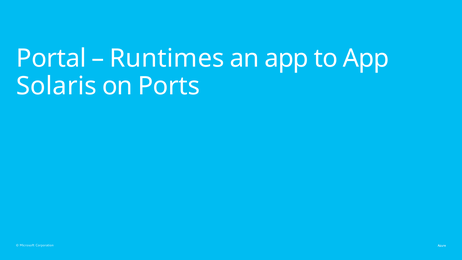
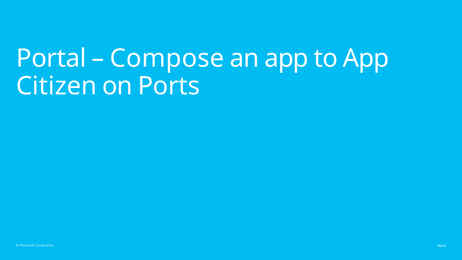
Runtimes: Runtimes -> Compose
Solaris: Solaris -> Citizen
